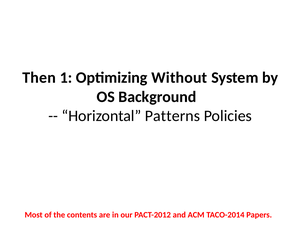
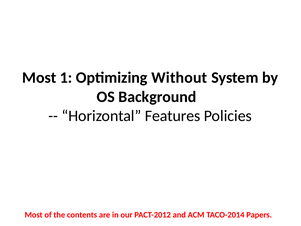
Then at (39, 78): Then -> Most
Patterns: Patterns -> Features
